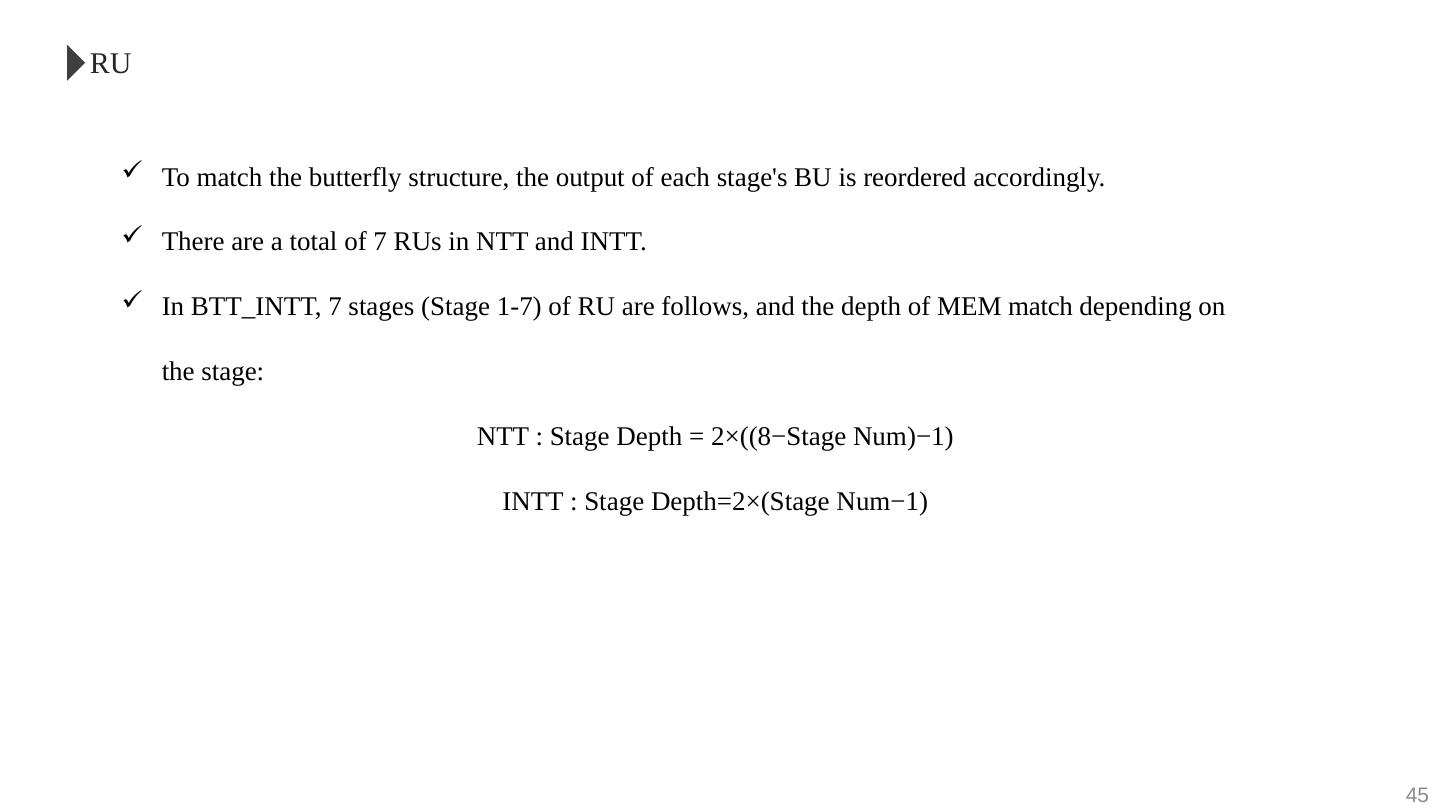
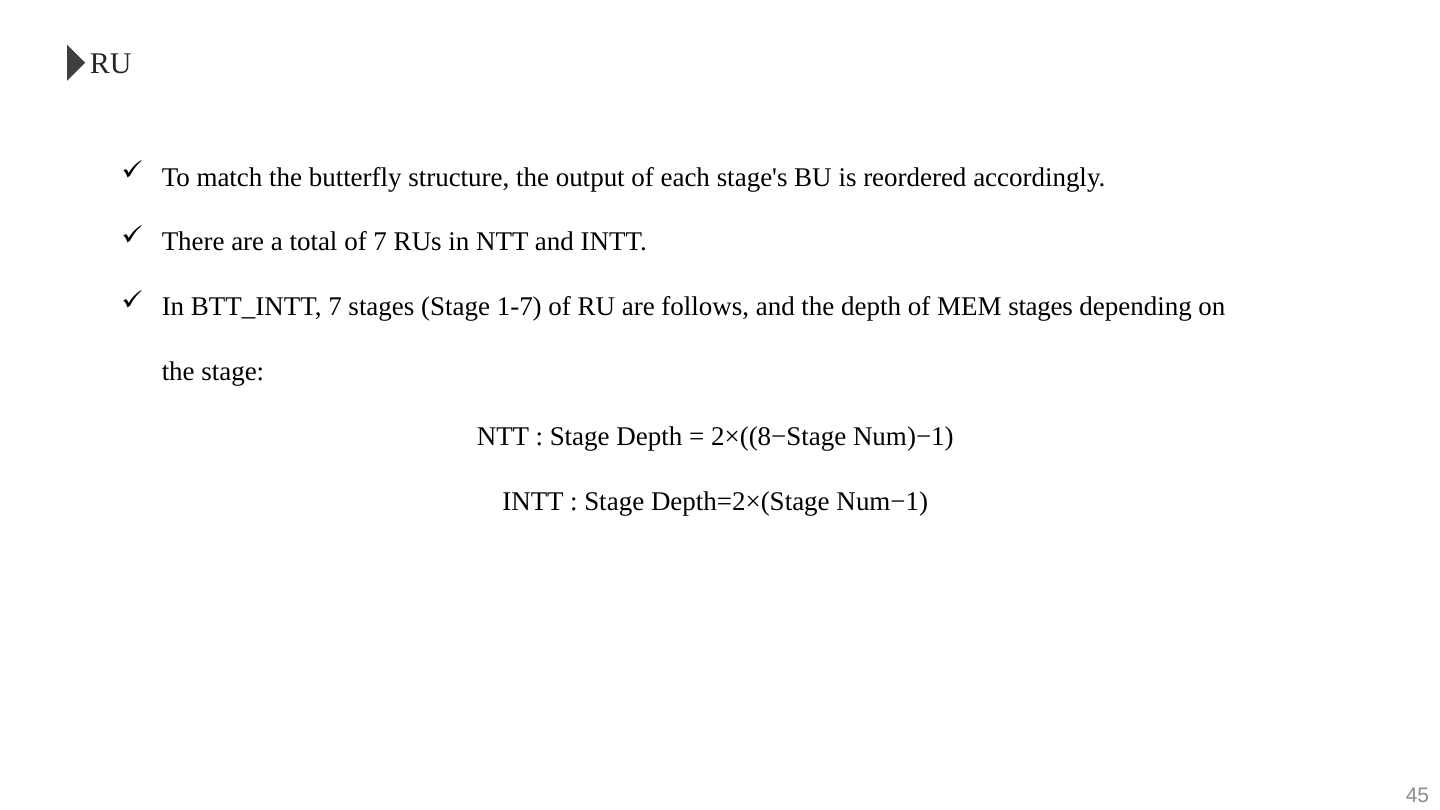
MEM match: match -> stages
